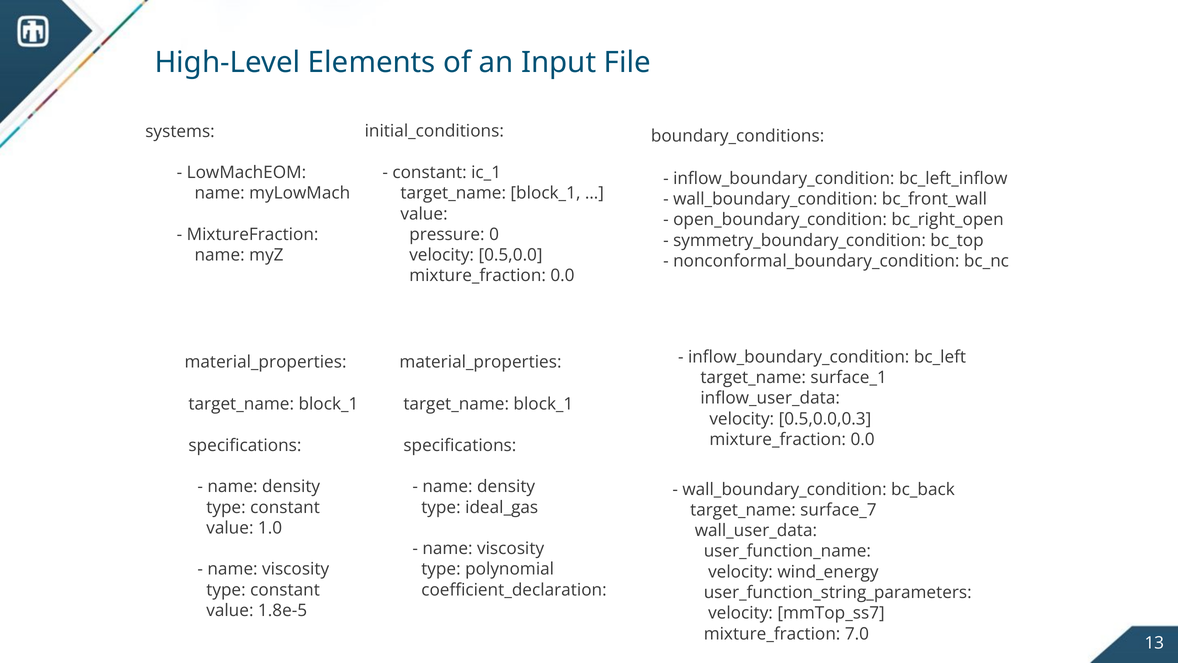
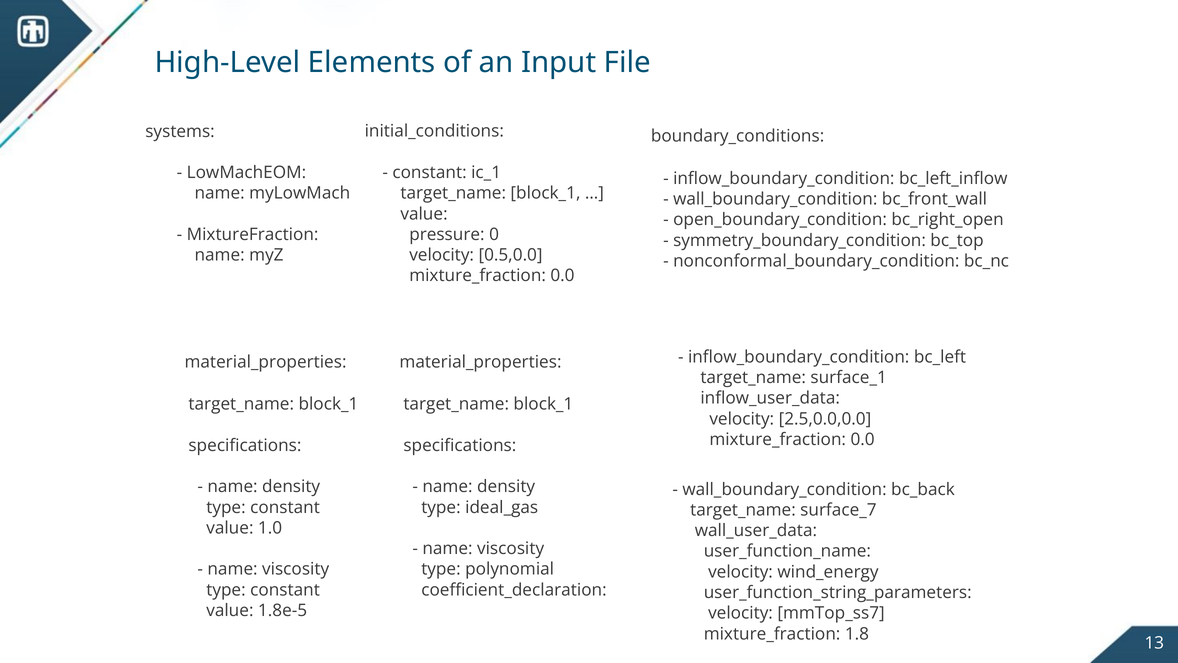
0.5,0.0,0.3: 0.5,0.0,0.3 -> 2.5,0.0,0.0
7.0: 7.0 -> 1.8
